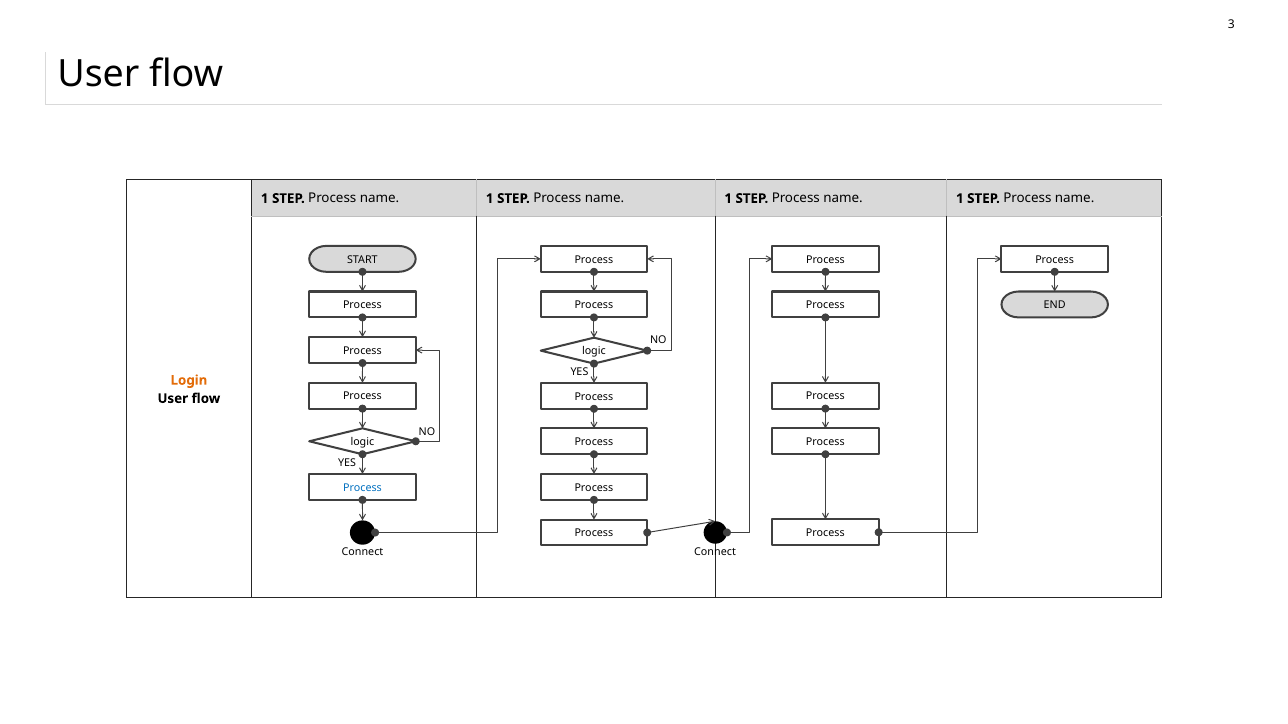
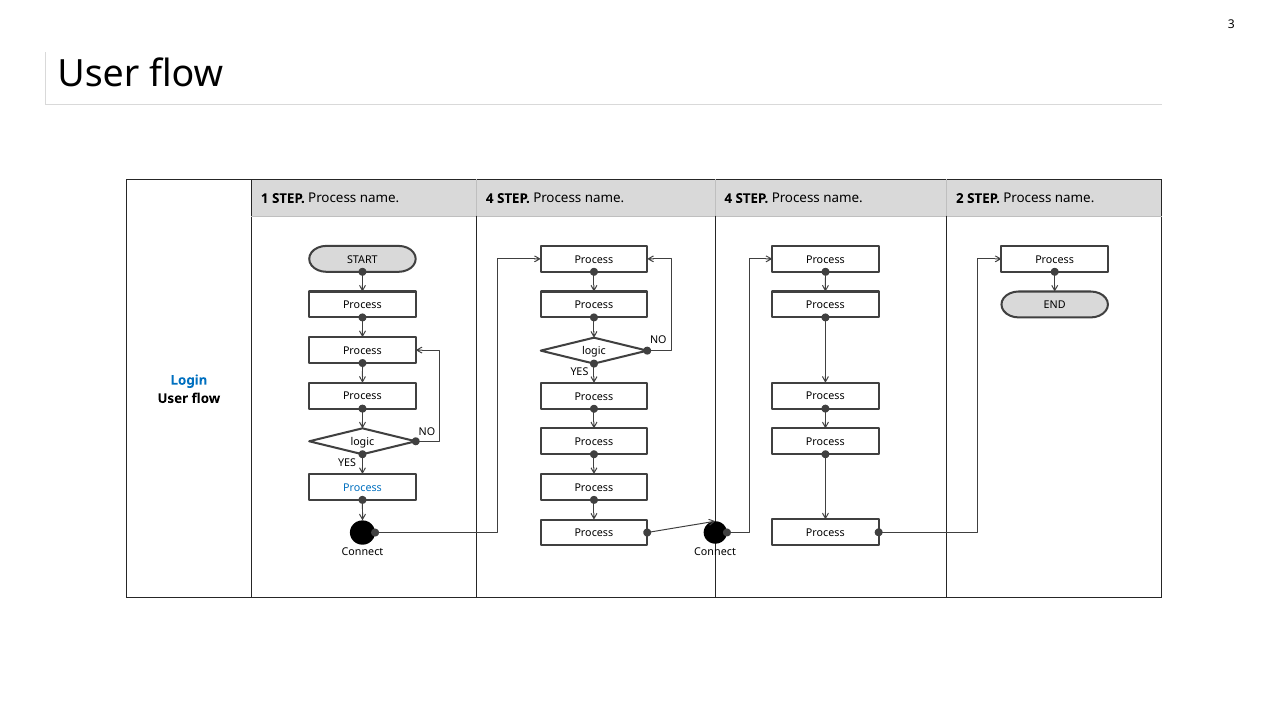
1 at (490, 199): 1 -> 4
1 at (728, 199): 1 -> 4
1 at (960, 199): 1 -> 2
Login colour: orange -> blue
